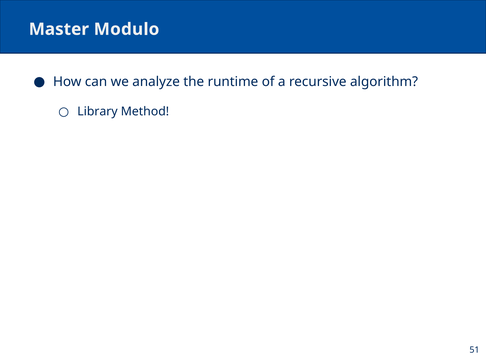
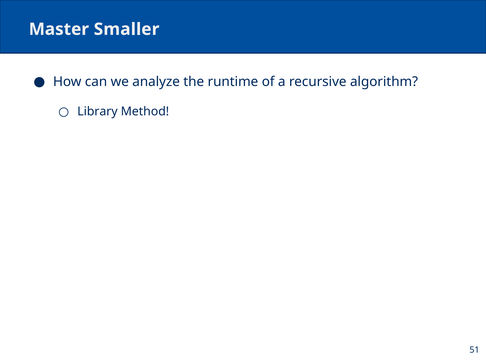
Modulo: Modulo -> Smaller
